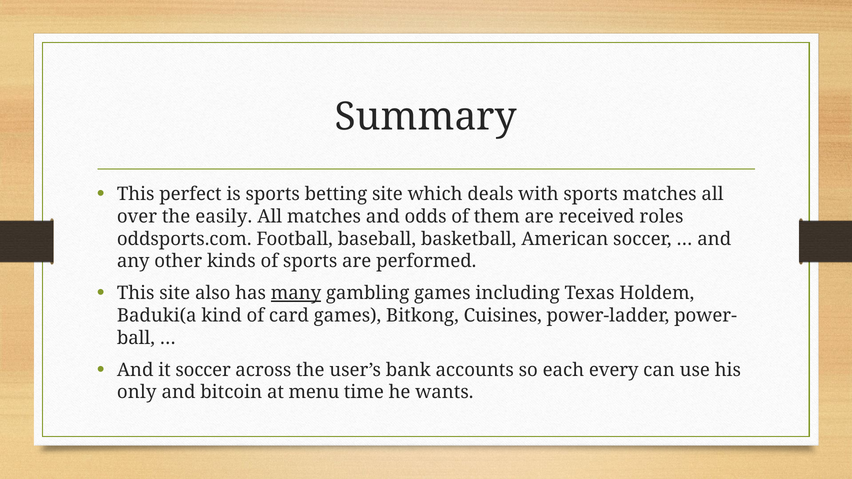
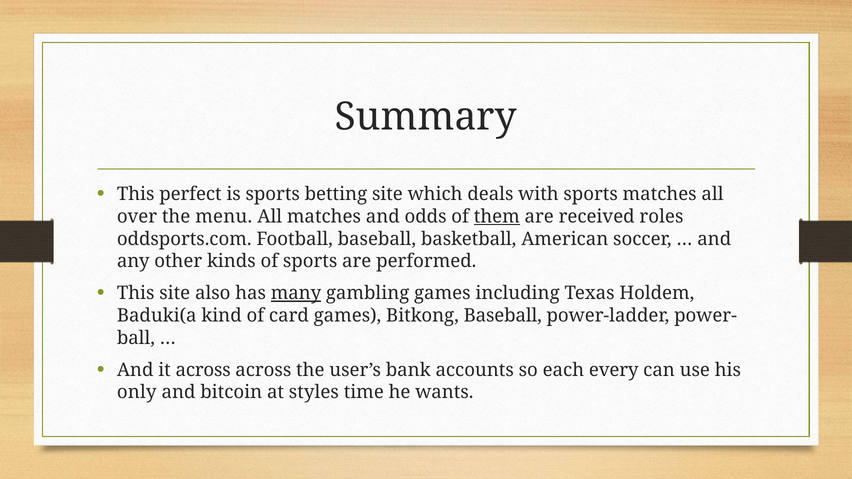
easily: easily -> menu
them underline: none -> present
Bitkong Cuisines: Cuisines -> Baseball
it soccer: soccer -> across
menu: menu -> styles
